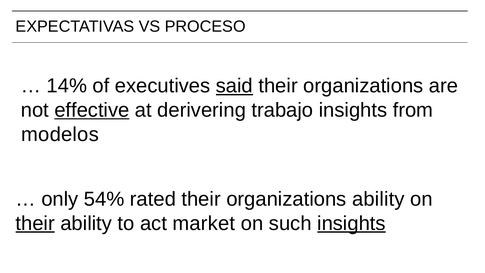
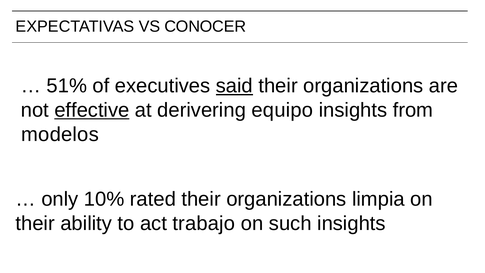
PROCESO: PROCESO -> CONOCER
14%: 14% -> 51%
trabajo: trabajo -> equipo
54%: 54% -> 10%
organizations ability: ability -> limpia
their at (35, 223) underline: present -> none
market: market -> trabajo
insights at (351, 223) underline: present -> none
